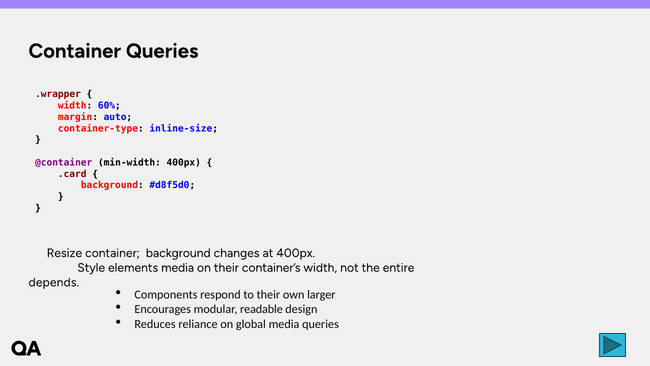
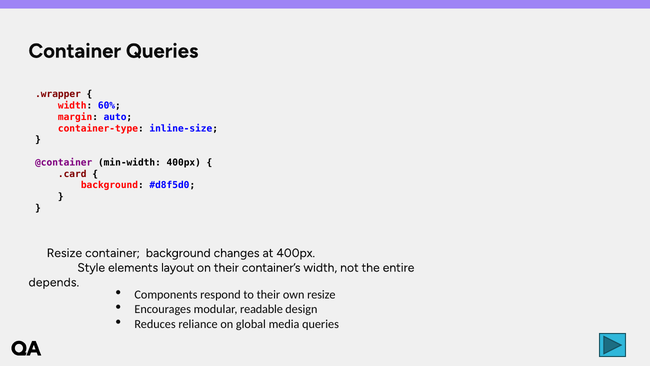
elements media: media -> layout
larger: larger -> resize
